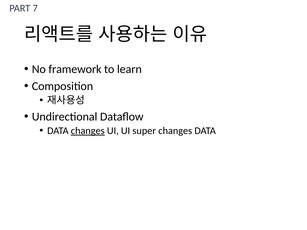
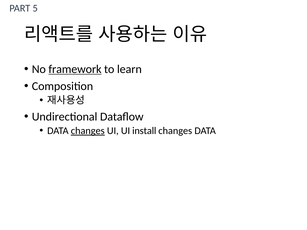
7: 7 -> 5
framework underline: none -> present
super: super -> install
